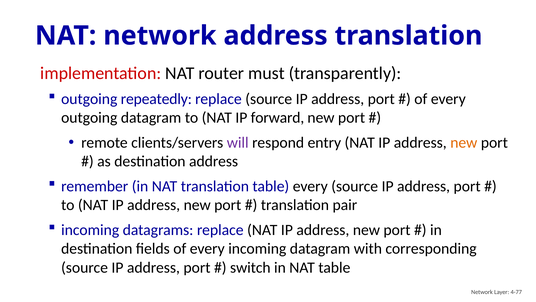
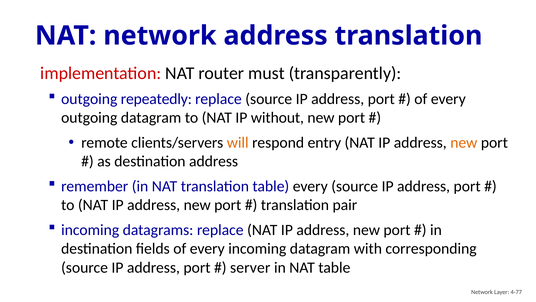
forward: forward -> without
will colour: purple -> orange
switch: switch -> server
